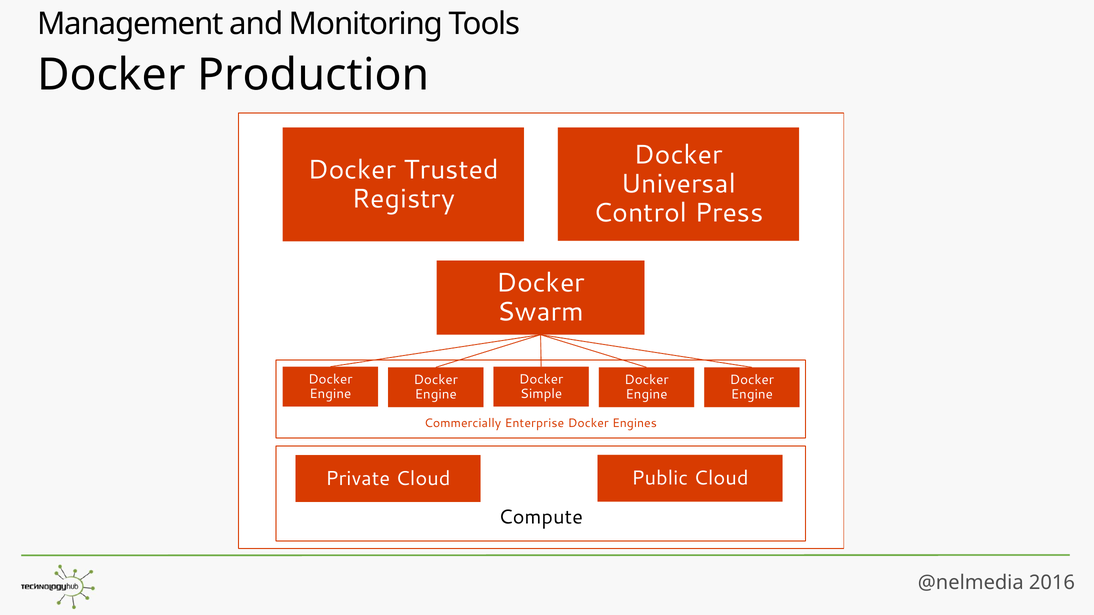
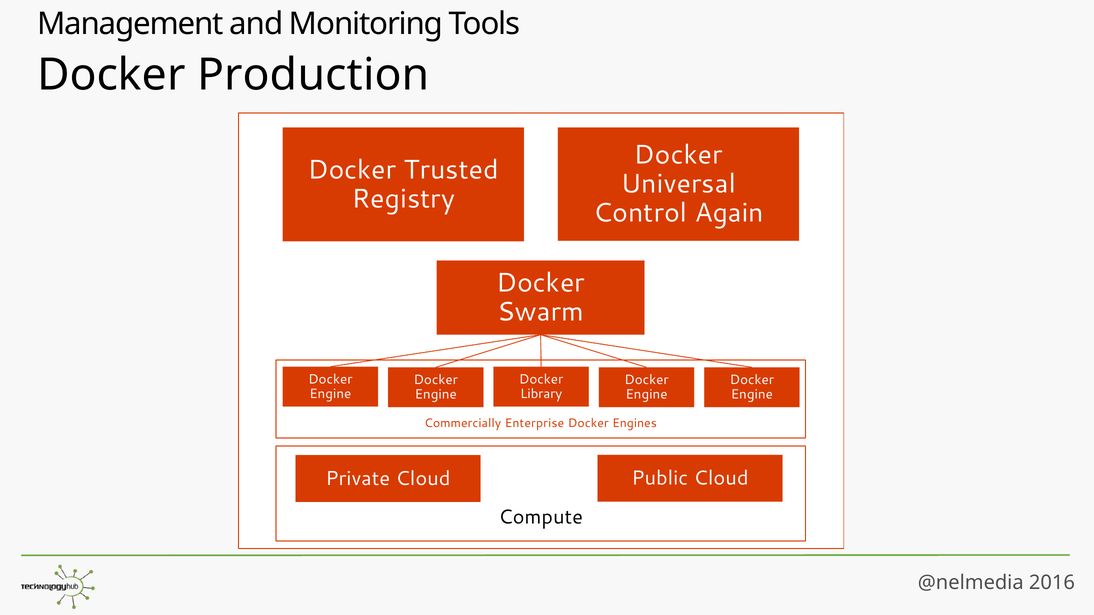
Press: Press -> Again
Simple: Simple -> Library
